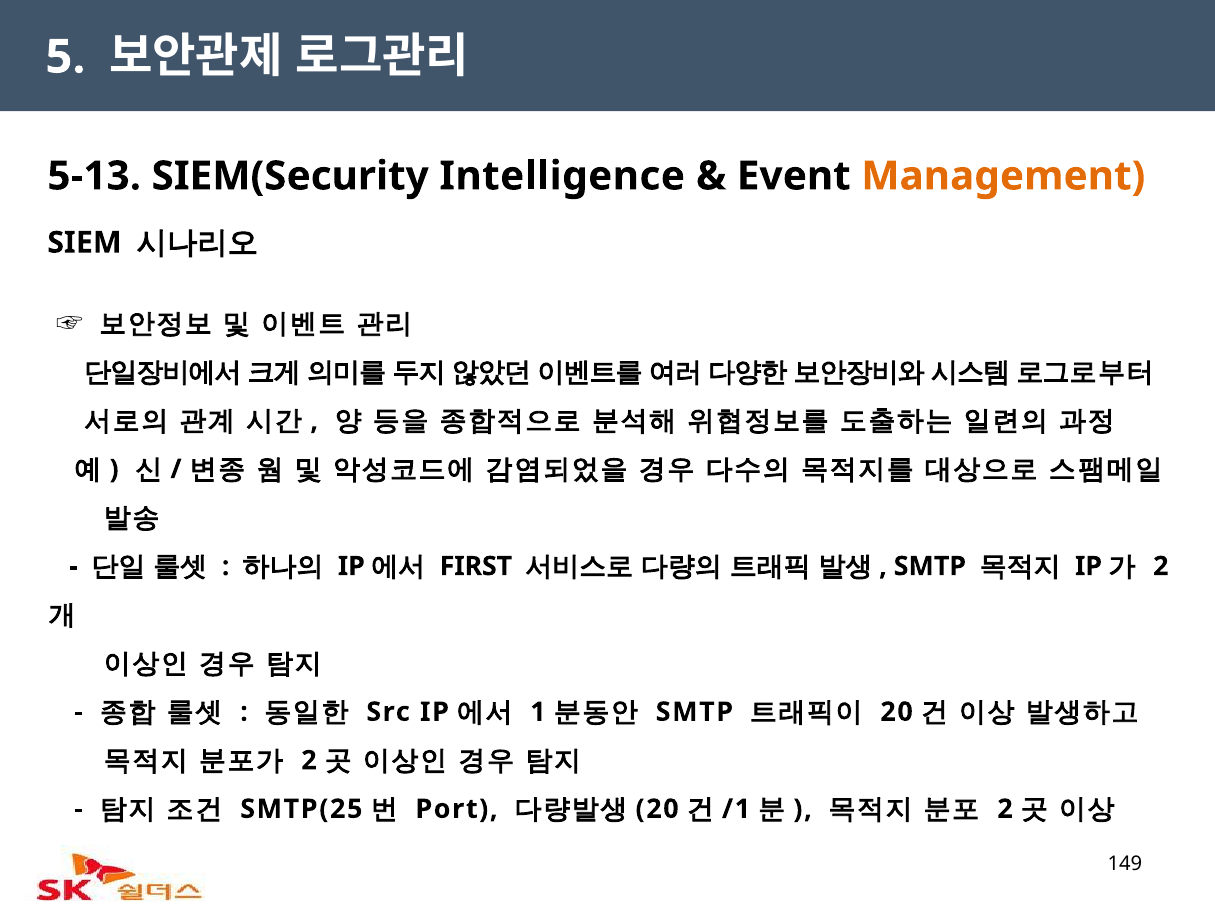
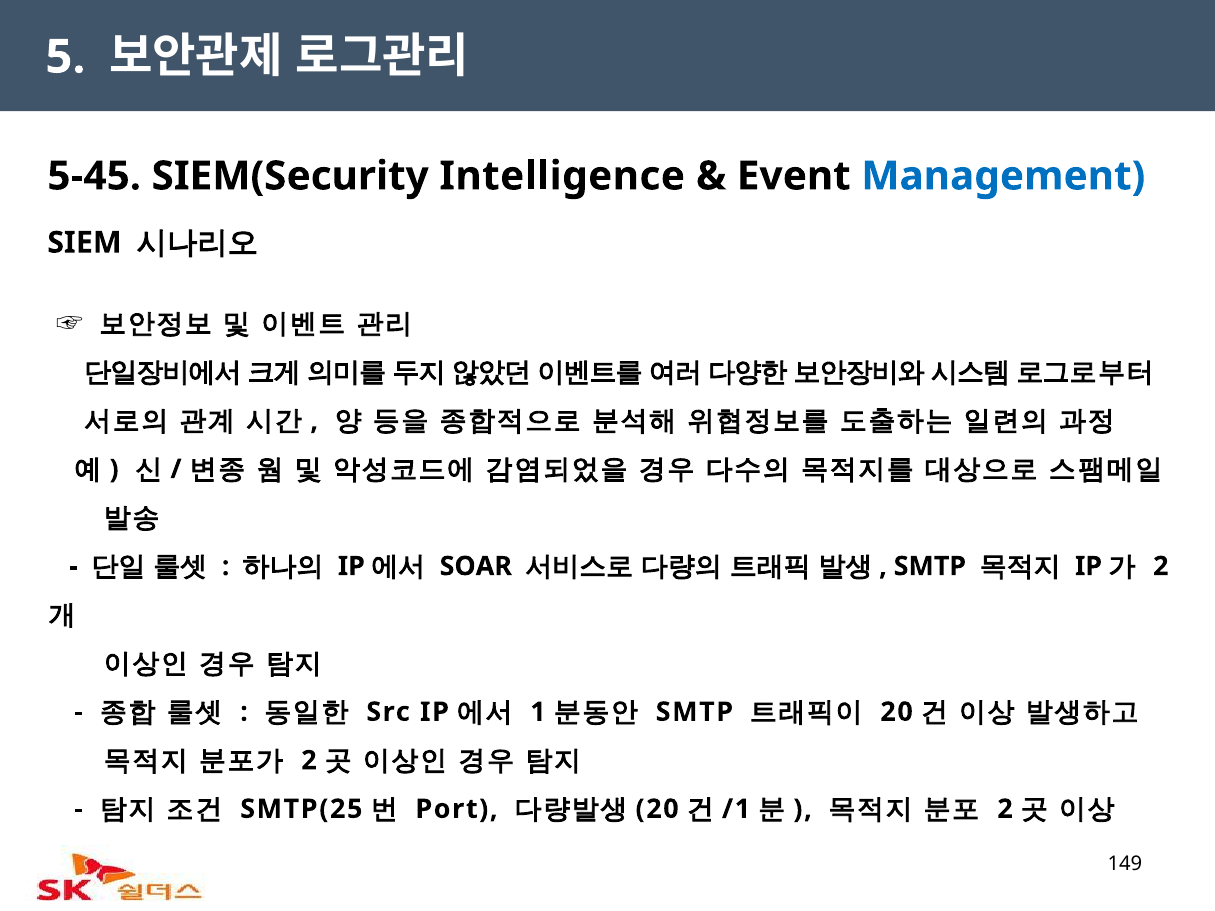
5-13: 5-13 -> 5-45
Management colour: orange -> blue
FIRST: FIRST -> SOAR
